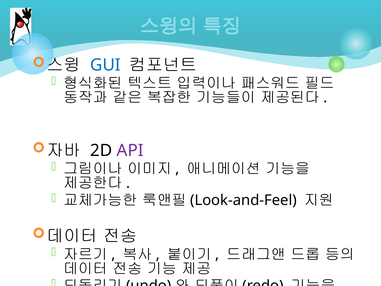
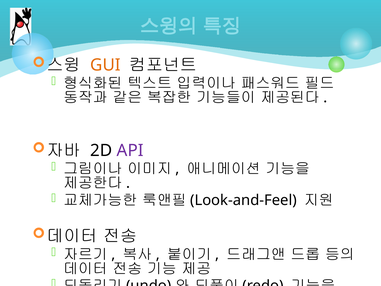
GUI colour: blue -> orange
